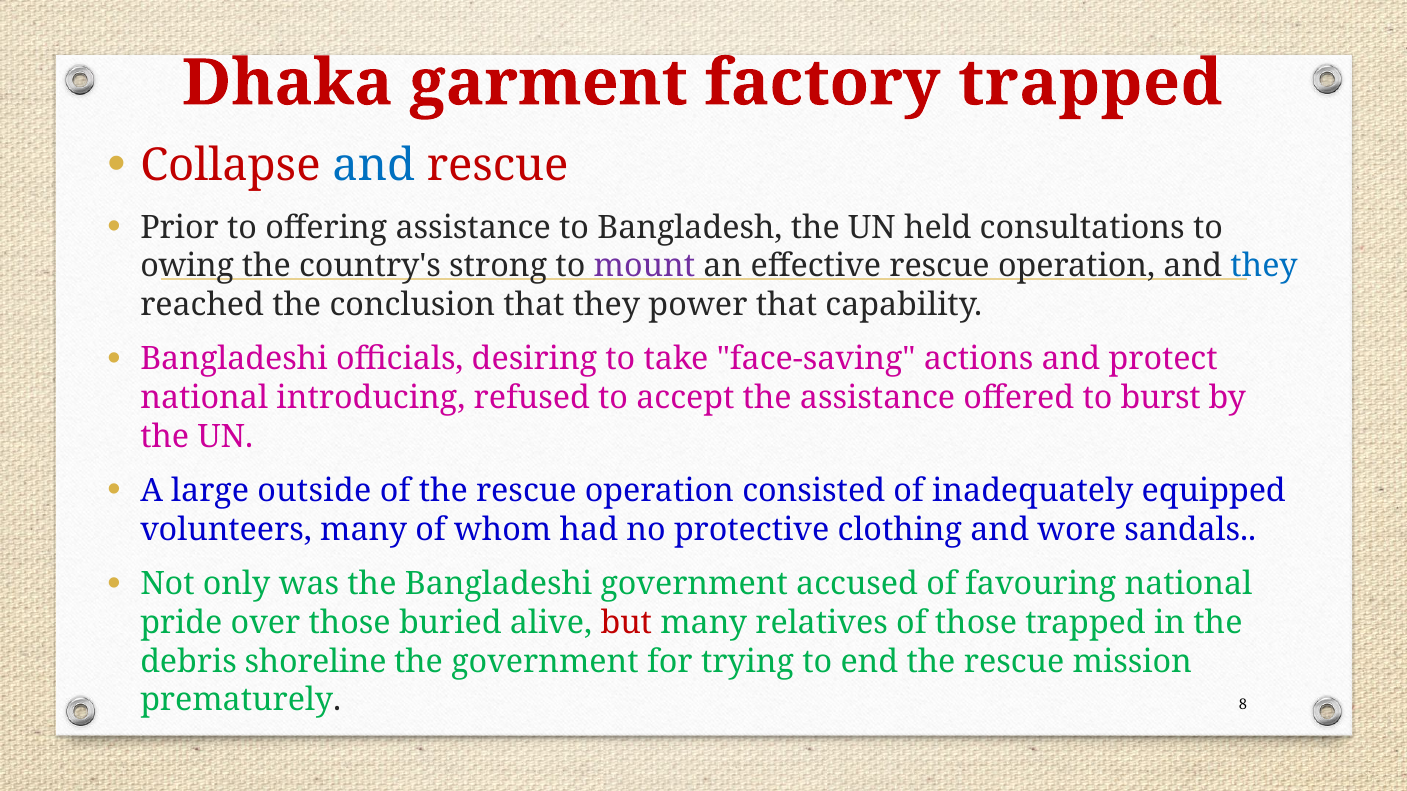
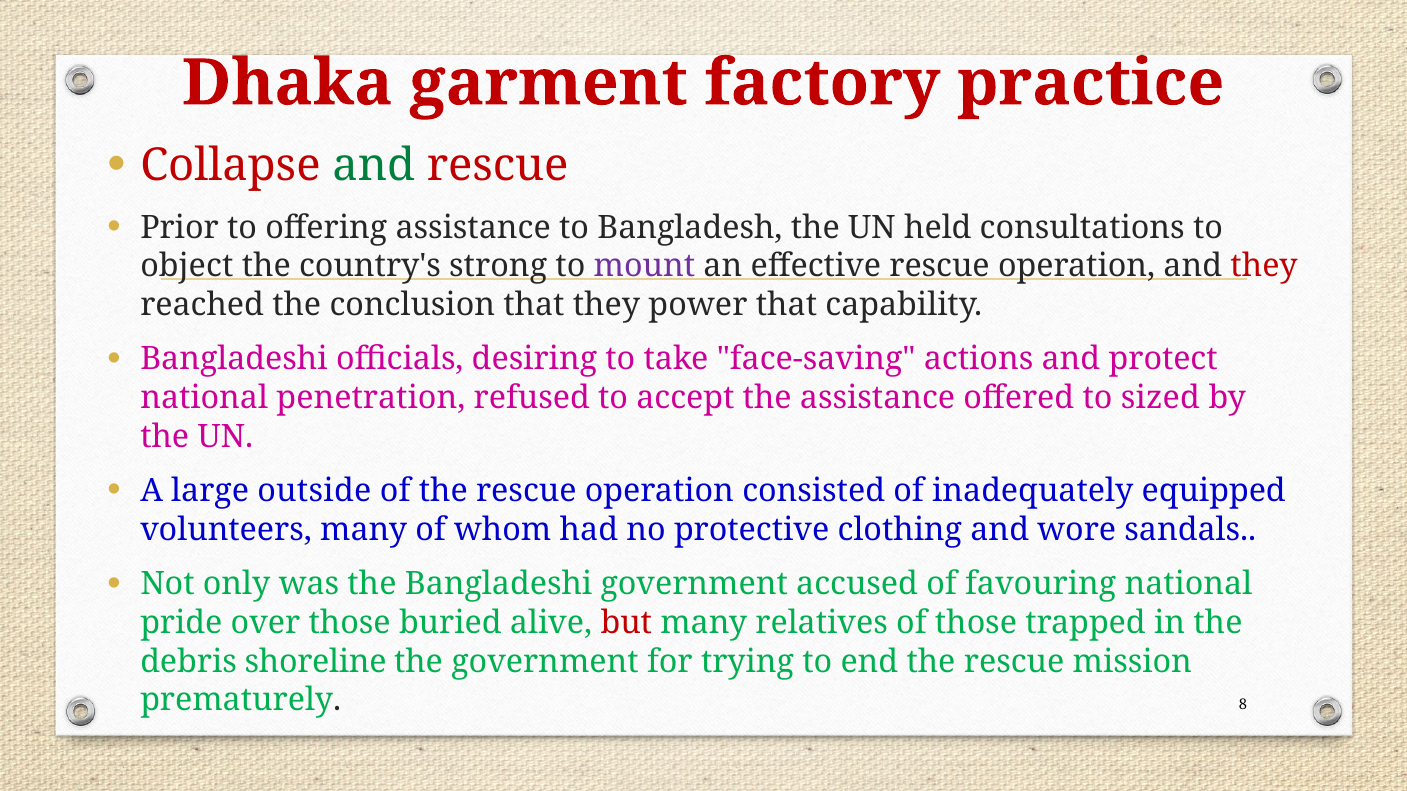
factory trapped: trapped -> practice
and at (374, 166) colour: blue -> green
owing: owing -> object
they at (1264, 266) colour: blue -> red
introducing: introducing -> penetration
burst: burst -> sized
